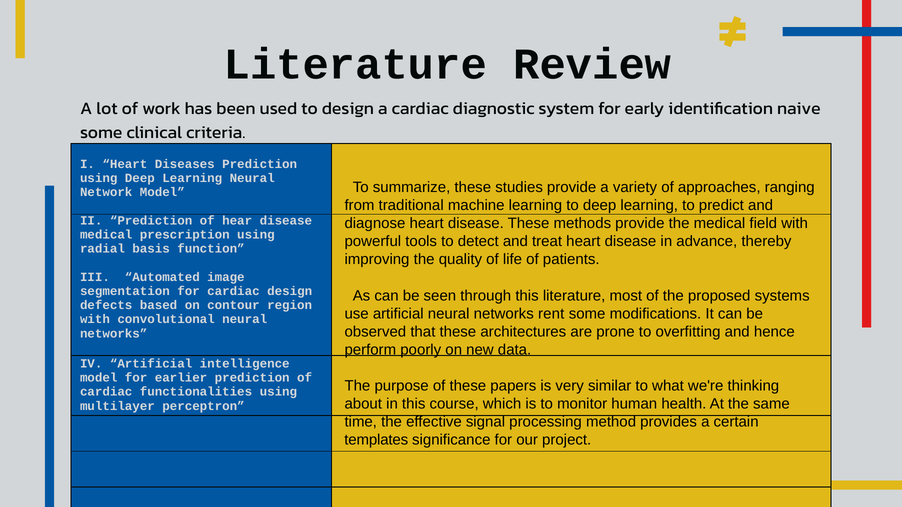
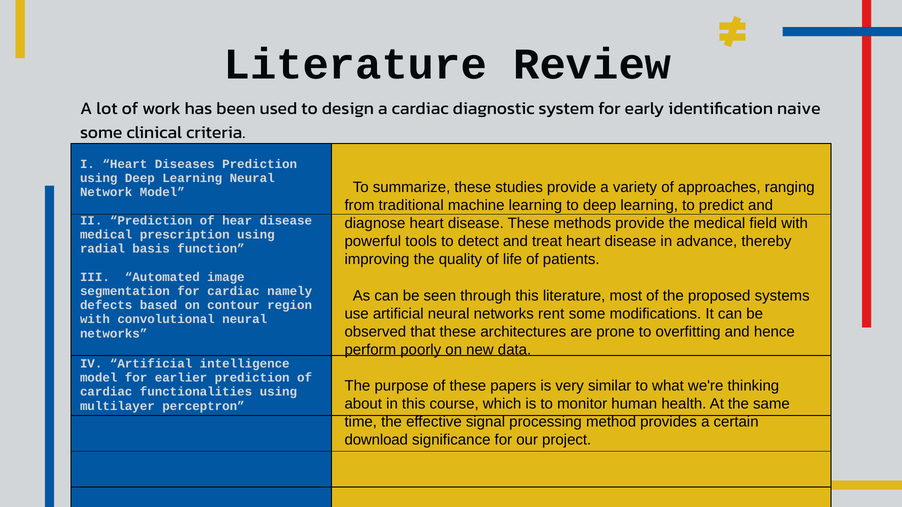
cardiac design: design -> namely
templates: templates -> download
